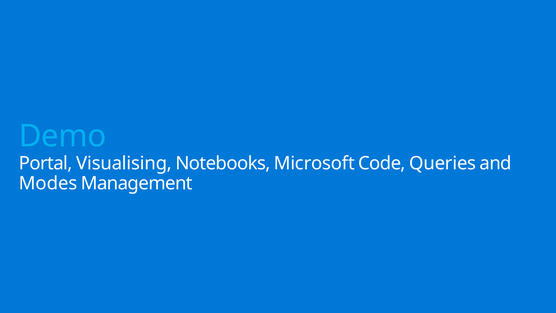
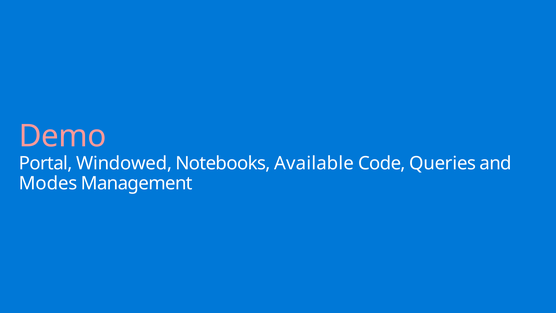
Demo colour: light blue -> pink
Visualising: Visualising -> Windowed
Microsoft: Microsoft -> Available
